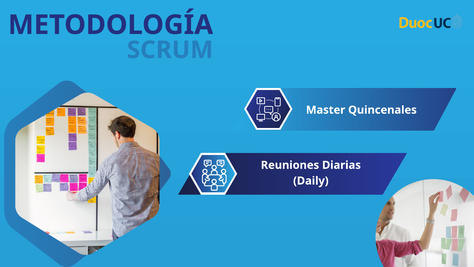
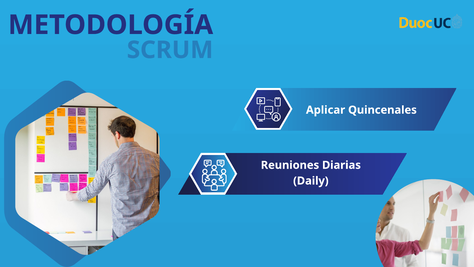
Master: Master -> Aplicar
